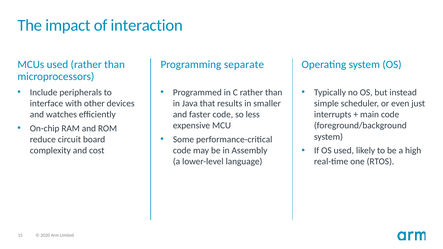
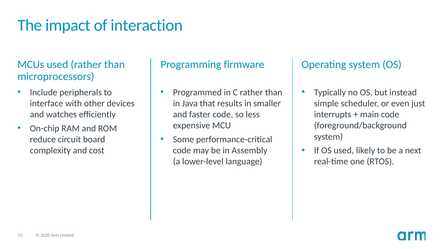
separate: separate -> firmware
high: high -> next
